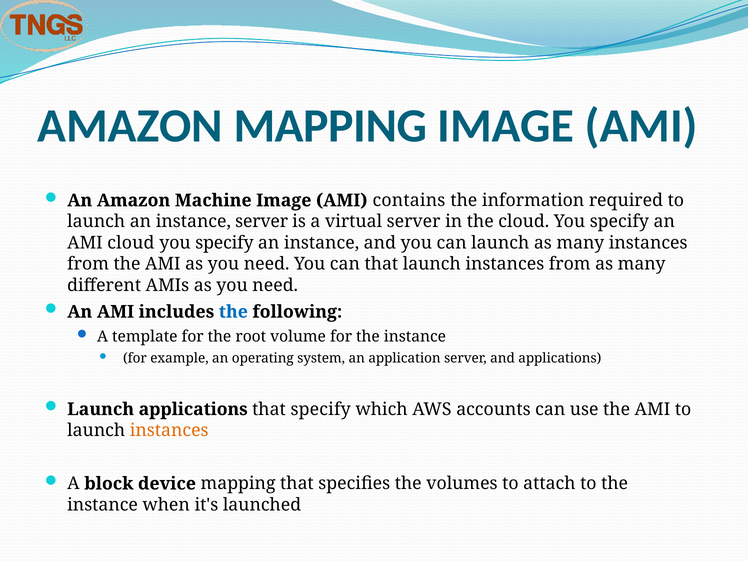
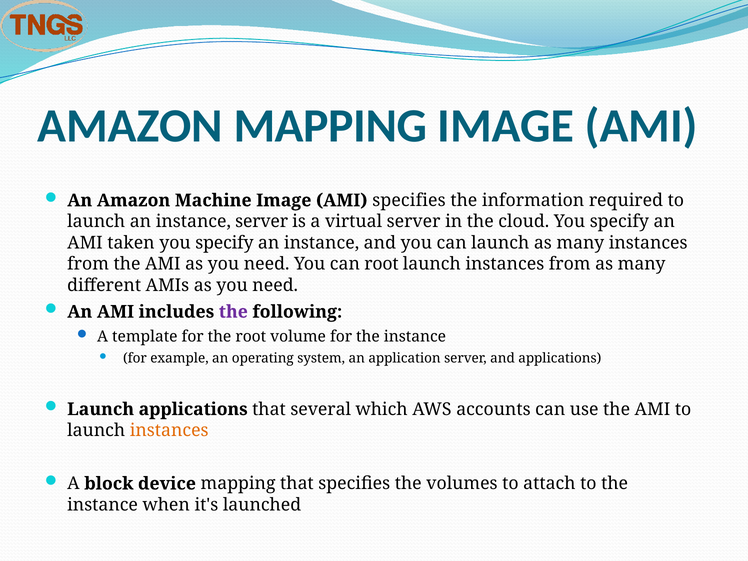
AMI contains: contains -> specifies
AMI cloud: cloud -> taken
can that: that -> root
the at (233, 312) colour: blue -> purple
that specify: specify -> several
